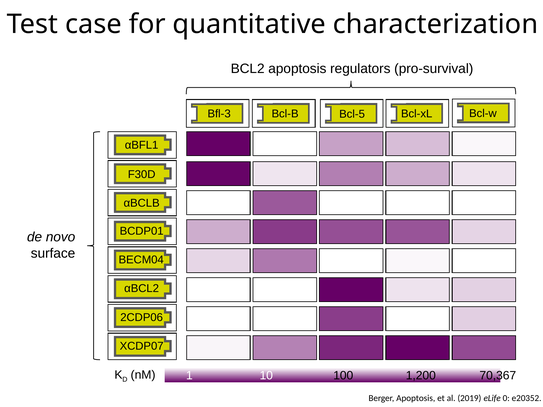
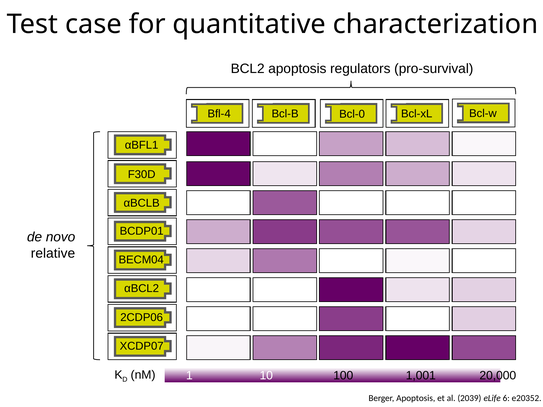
Bfl-3: Bfl-3 -> Bfl-4
Bcl-5: Bcl-5 -> Bcl-0
surface: surface -> relative
1,200: 1,200 -> 1,001
70,367: 70,367 -> 20,000
2019: 2019 -> 2039
0: 0 -> 6
